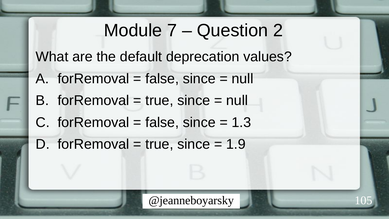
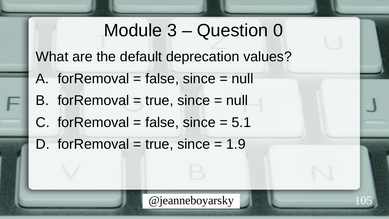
7: 7 -> 3
2: 2 -> 0
1.3: 1.3 -> 5.1
